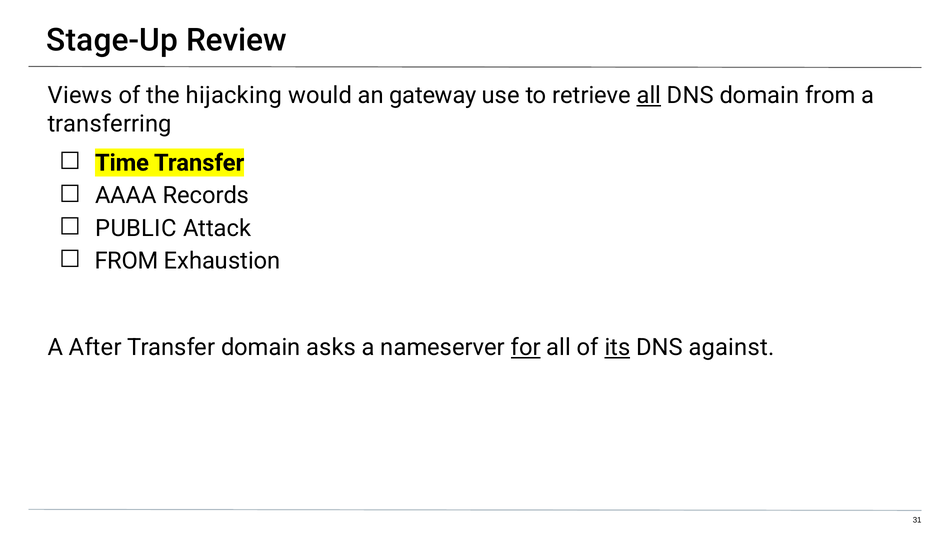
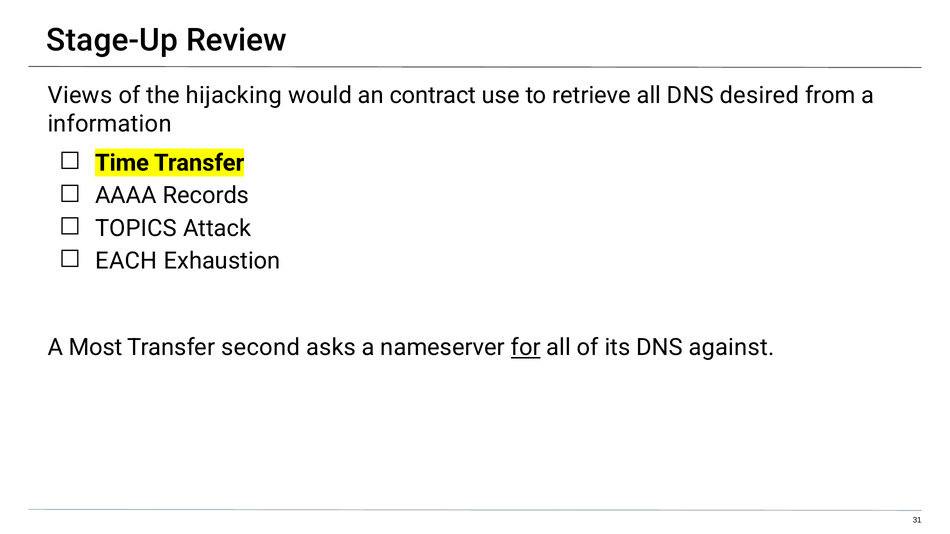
gateway: gateway -> contract
all at (649, 96) underline: present -> none
DNS domain: domain -> desired
transferring: transferring -> information
PUBLIC: PUBLIC -> TOPICS
FROM at (127, 261): FROM -> EACH
After: After -> Most
Transfer domain: domain -> second
its underline: present -> none
